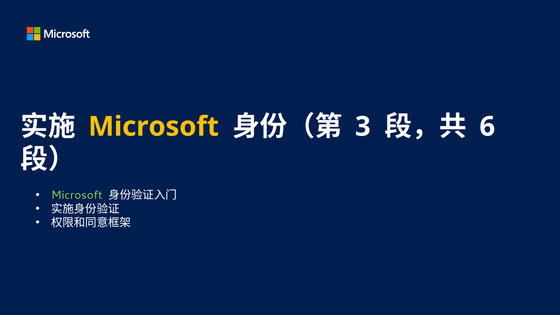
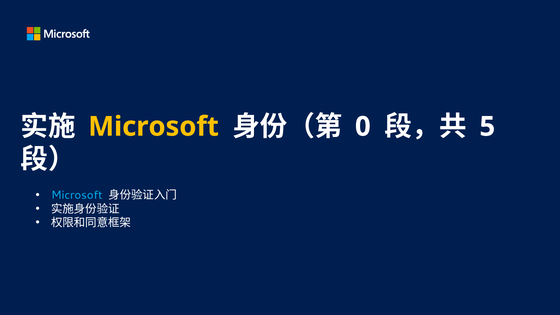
3: 3 -> 0
6: 6 -> 5
Microsoft at (77, 195) colour: light green -> light blue
